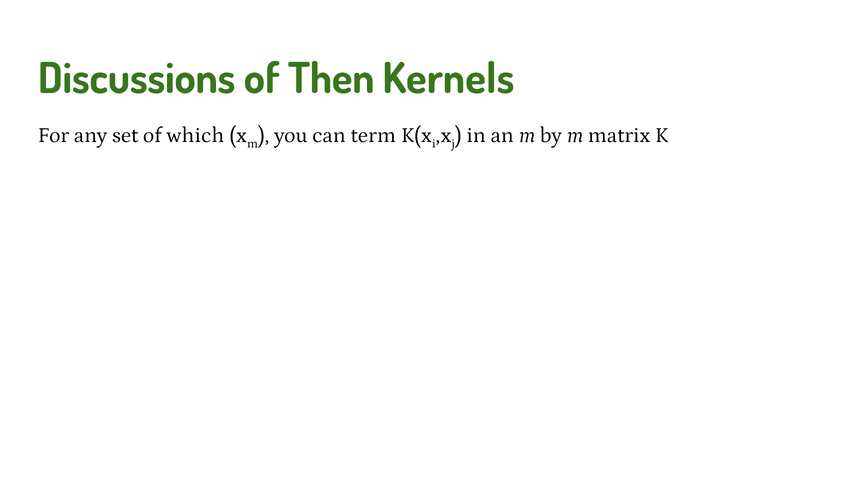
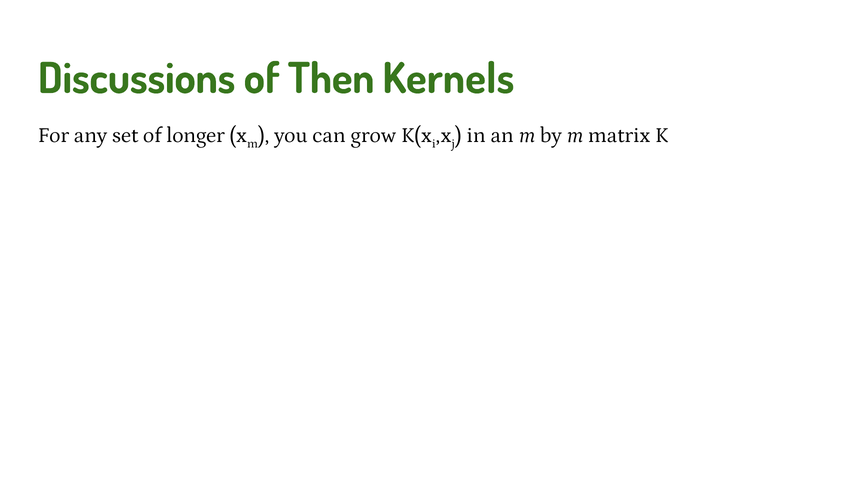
which: which -> longer
term: term -> grow
